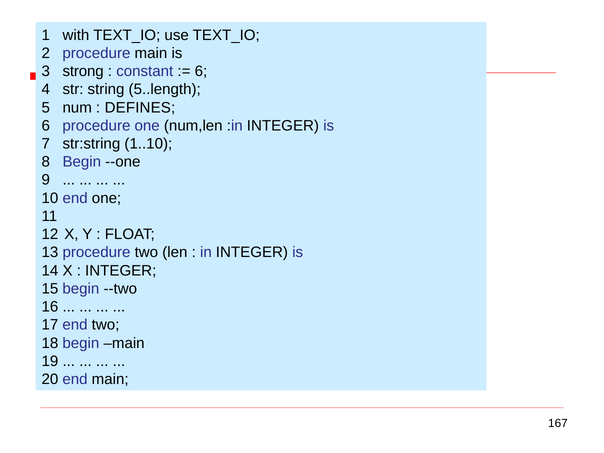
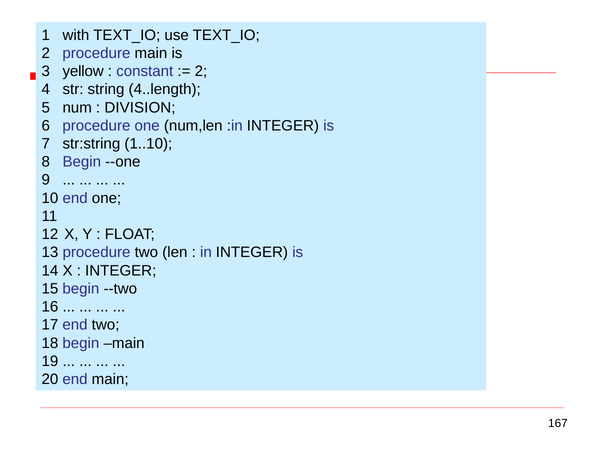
strong: strong -> yellow
6 at (201, 71): 6 -> 2
5..length: 5..length -> 4..length
DEFINES: DEFINES -> DIVISION
